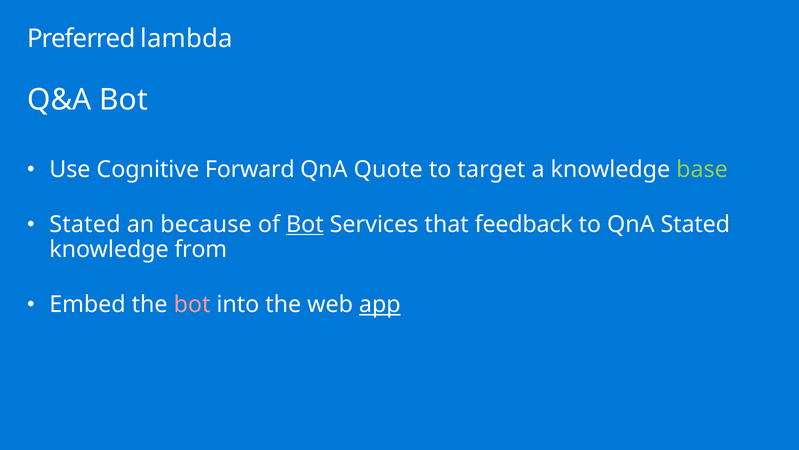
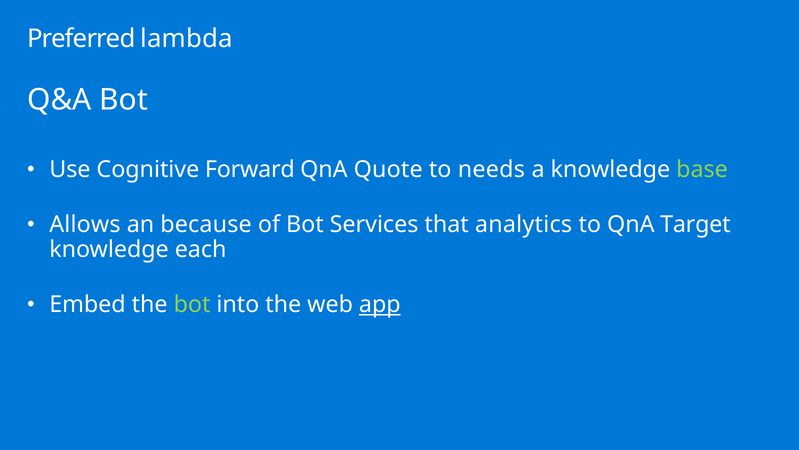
target: target -> needs
Stated at (85, 224): Stated -> Allows
Bot at (305, 224) underline: present -> none
feedback: feedback -> analytics
QnA Stated: Stated -> Target
from: from -> each
bot at (192, 304) colour: pink -> light green
